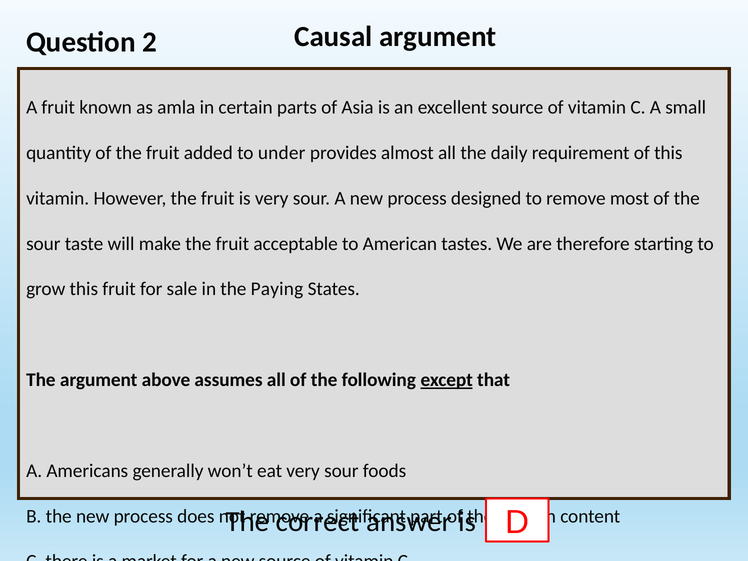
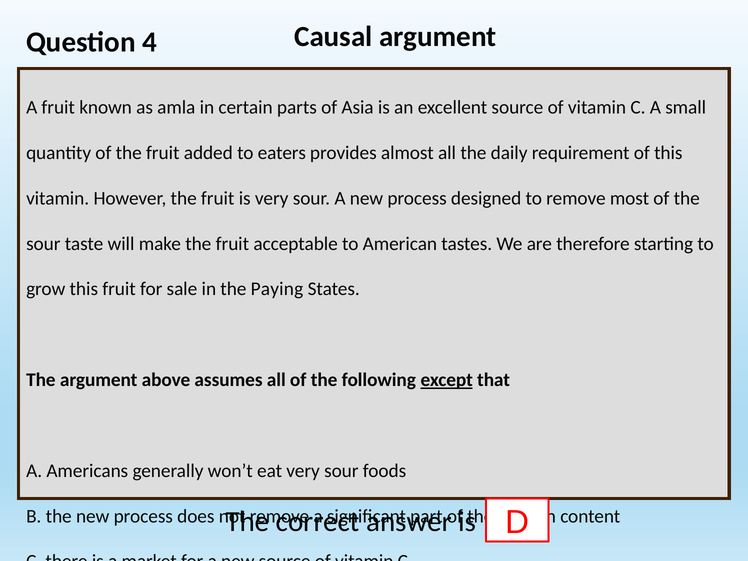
2: 2 -> 4
under: under -> eaters
